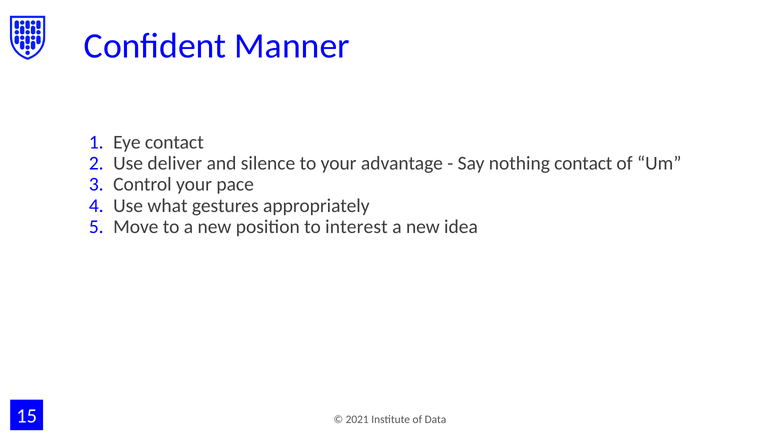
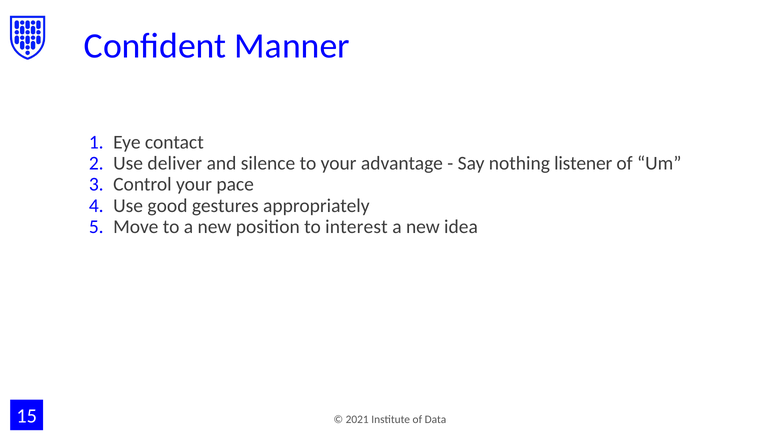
nothing contact: contact -> listener
what: what -> good
